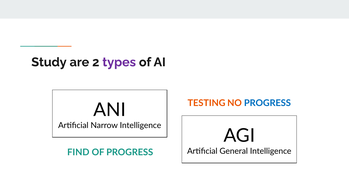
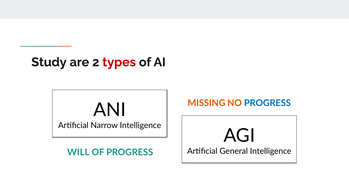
types colour: purple -> red
TESTING: TESTING -> MISSING
FIND: FIND -> WILL
